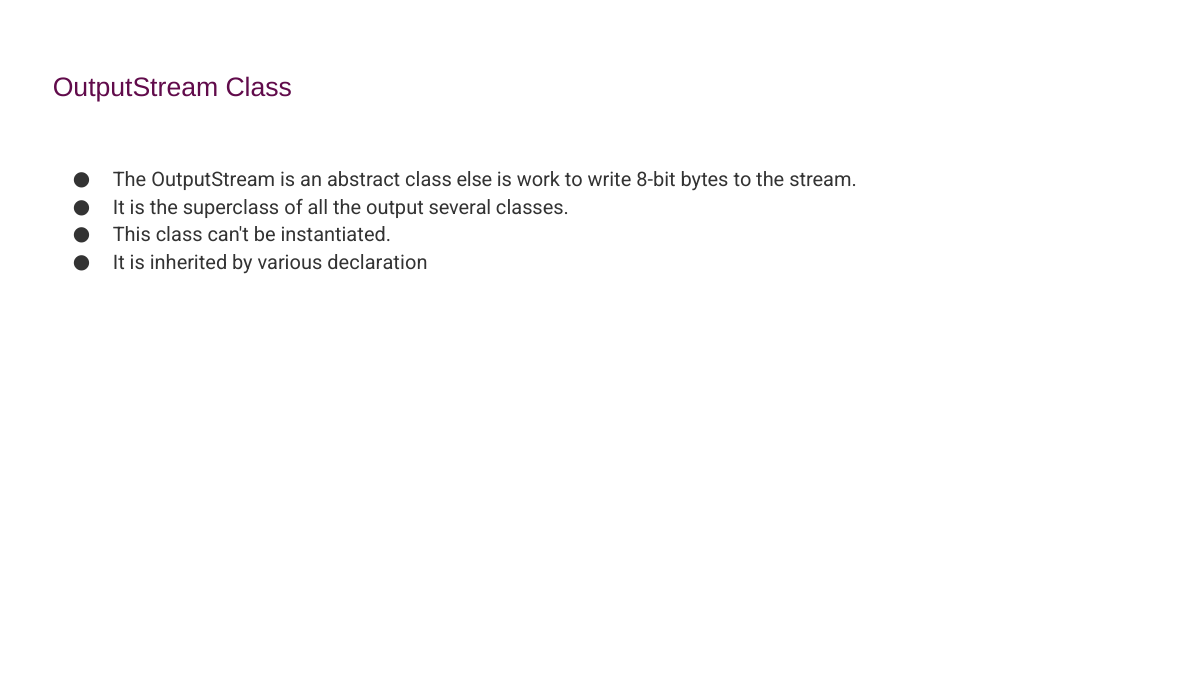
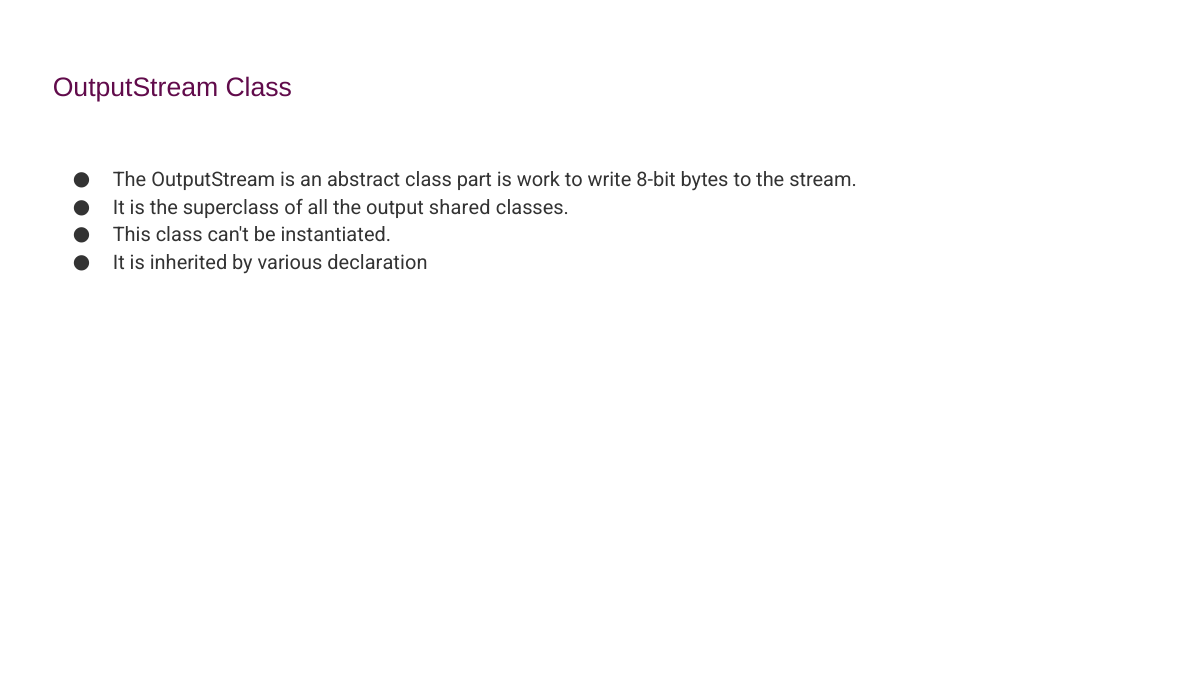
else: else -> part
several: several -> shared
